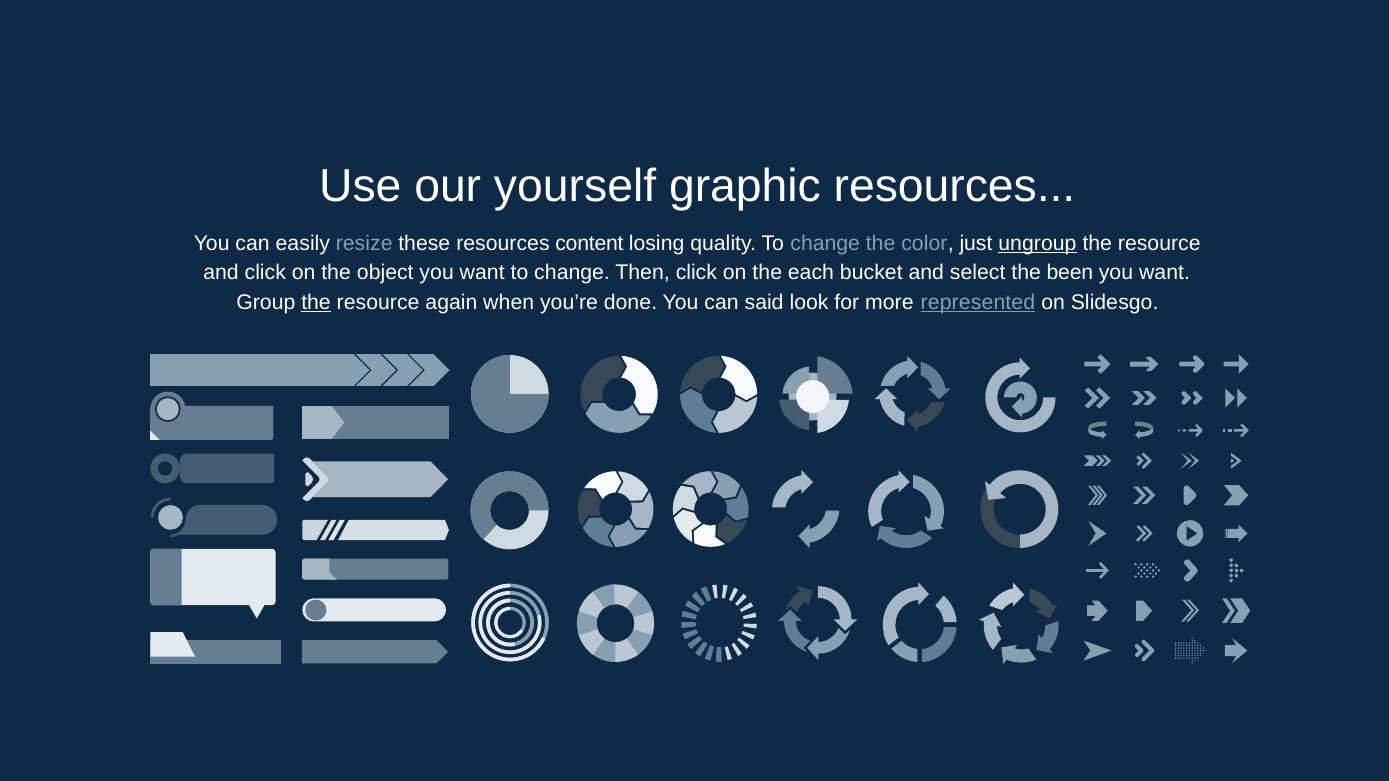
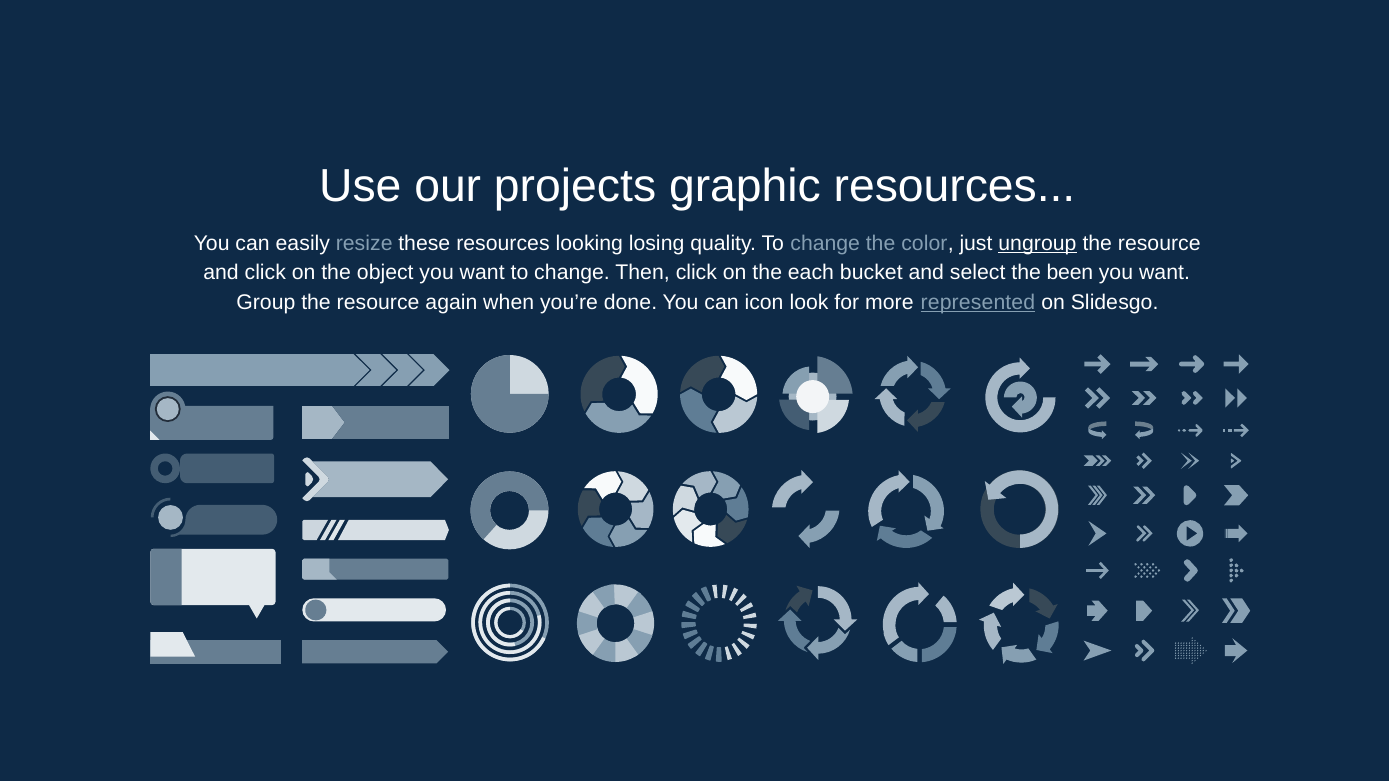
yourself: yourself -> projects
content: content -> looking
the at (316, 302) underline: present -> none
said: said -> icon
